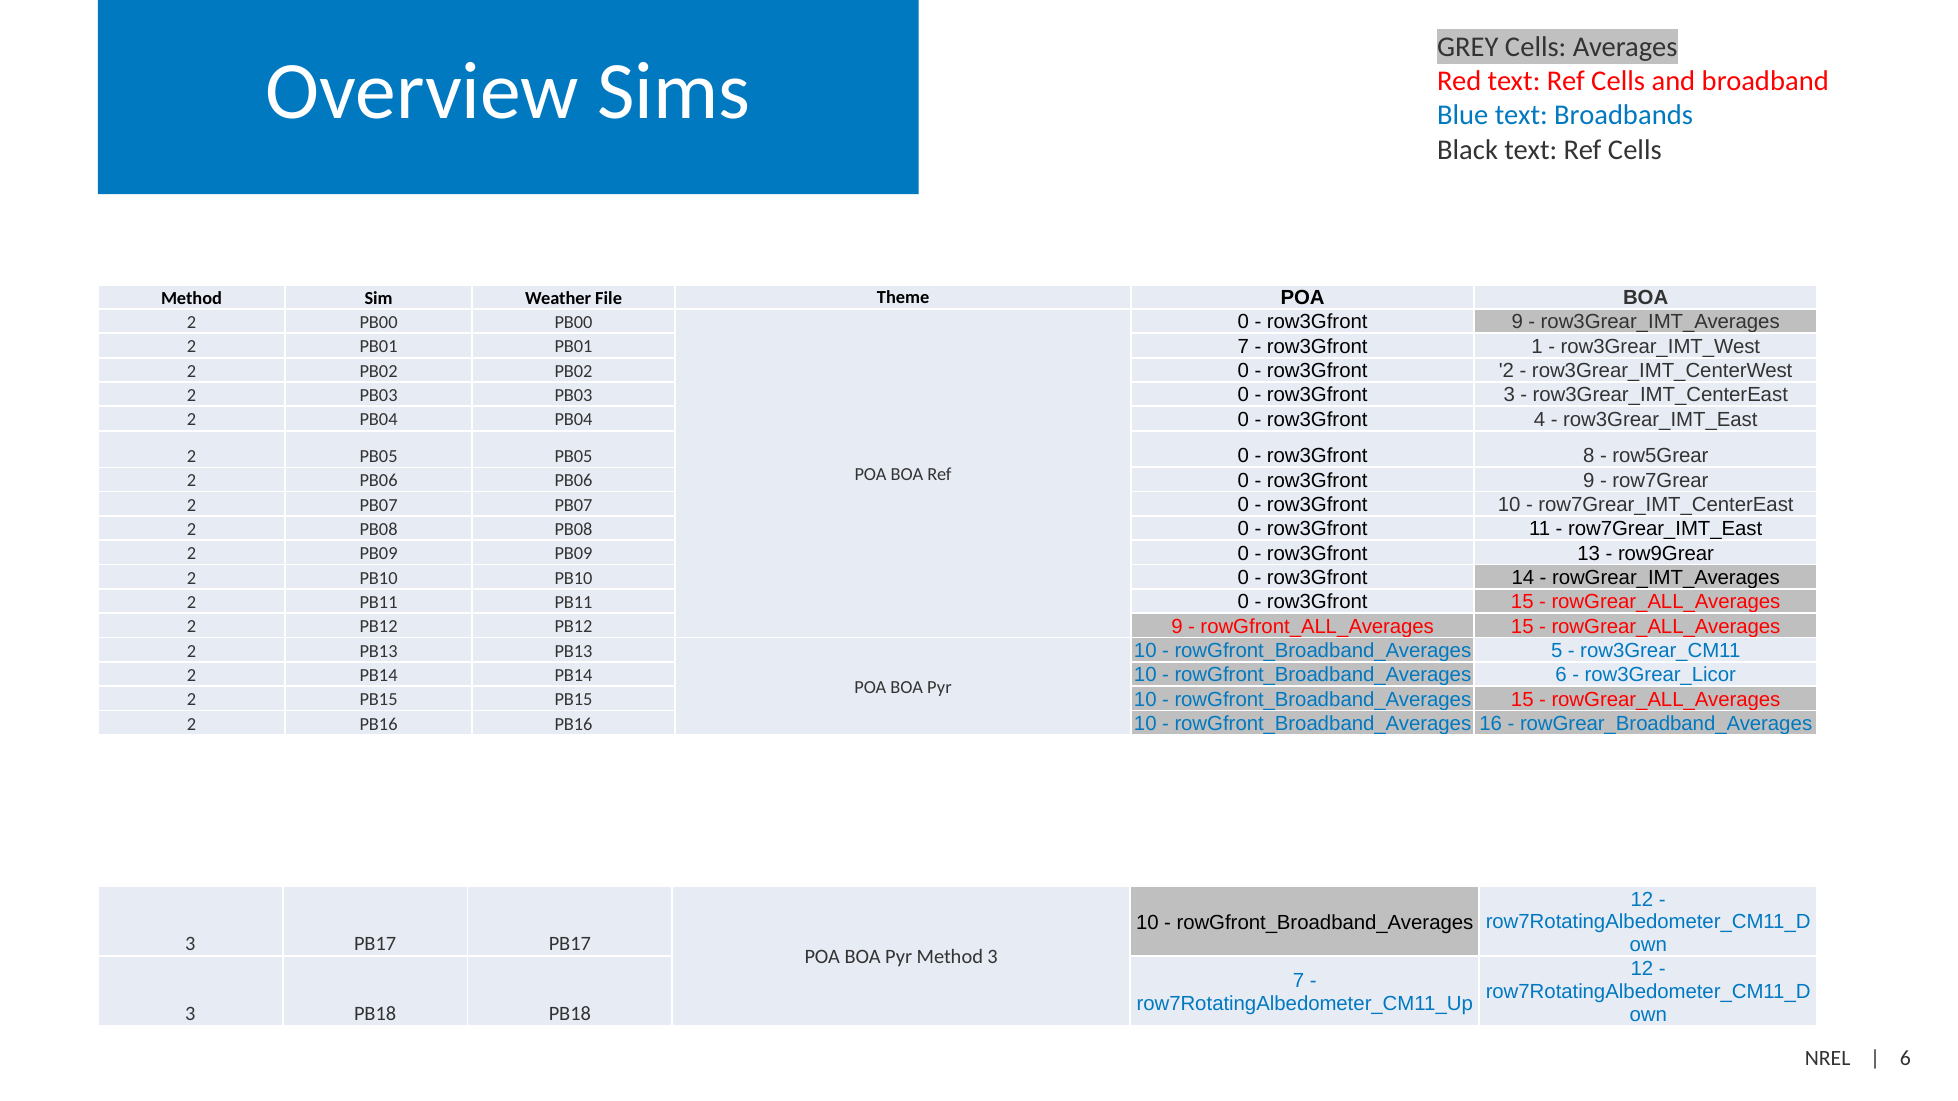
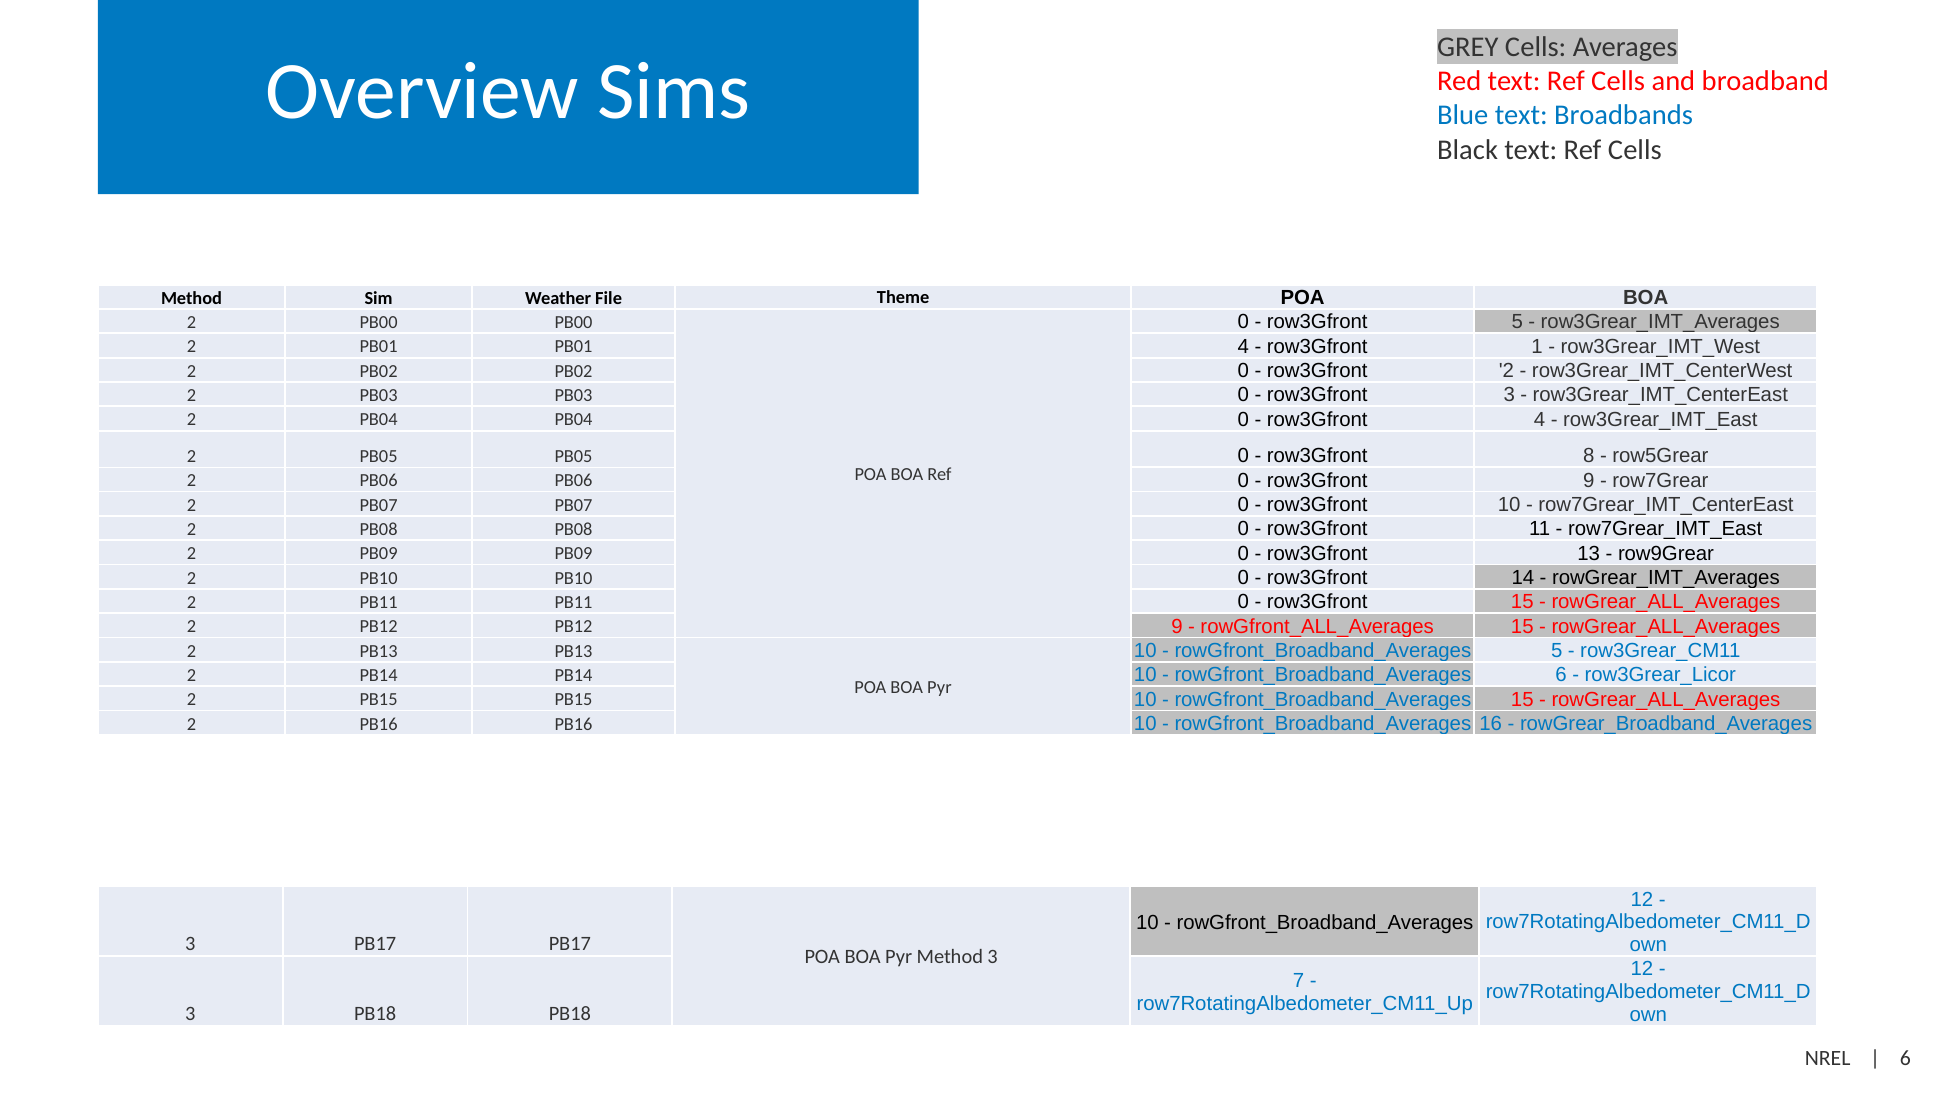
9 at (1517, 322): 9 -> 5
PB01 7: 7 -> 4
